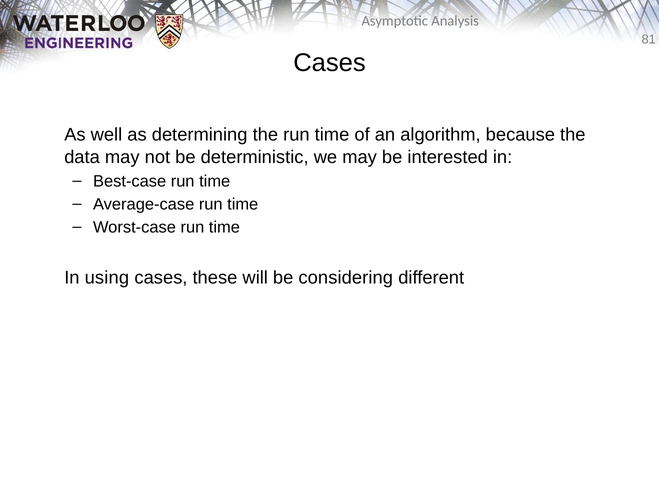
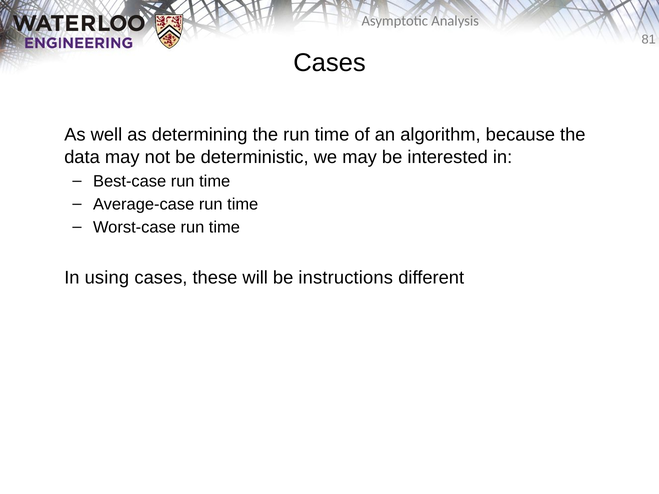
considering: considering -> instructions
